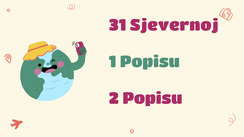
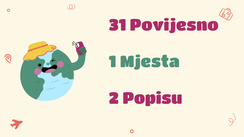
Sjevernoj: Sjevernoj -> Povijesno
1 Popisu: Popisu -> Mjesta
